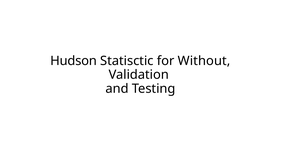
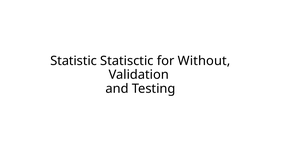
Hudson: Hudson -> Statistic
